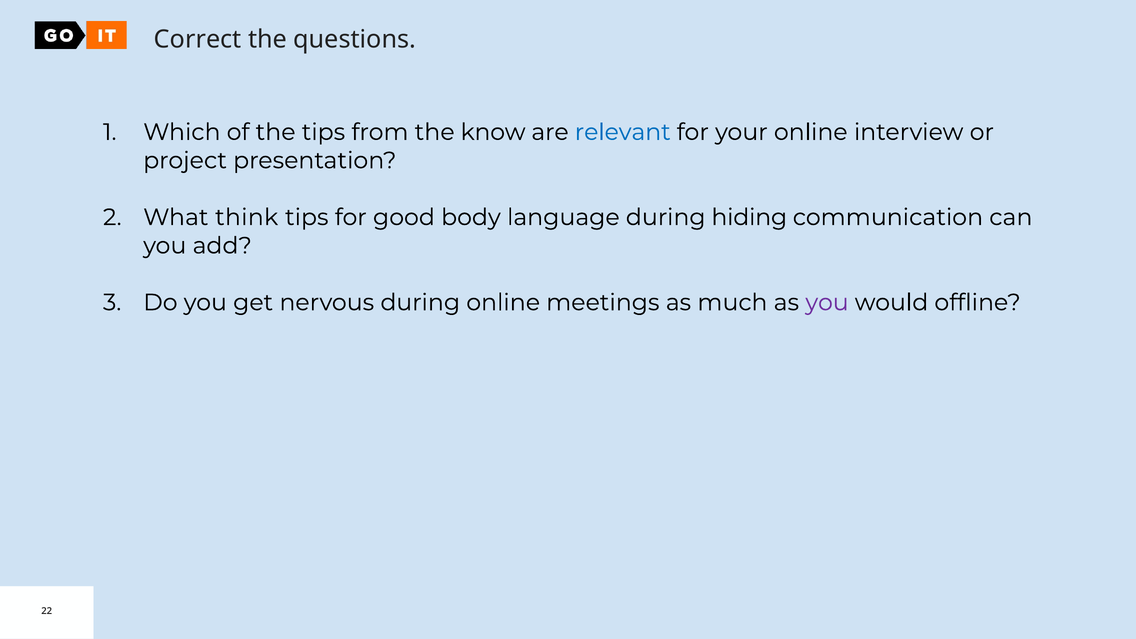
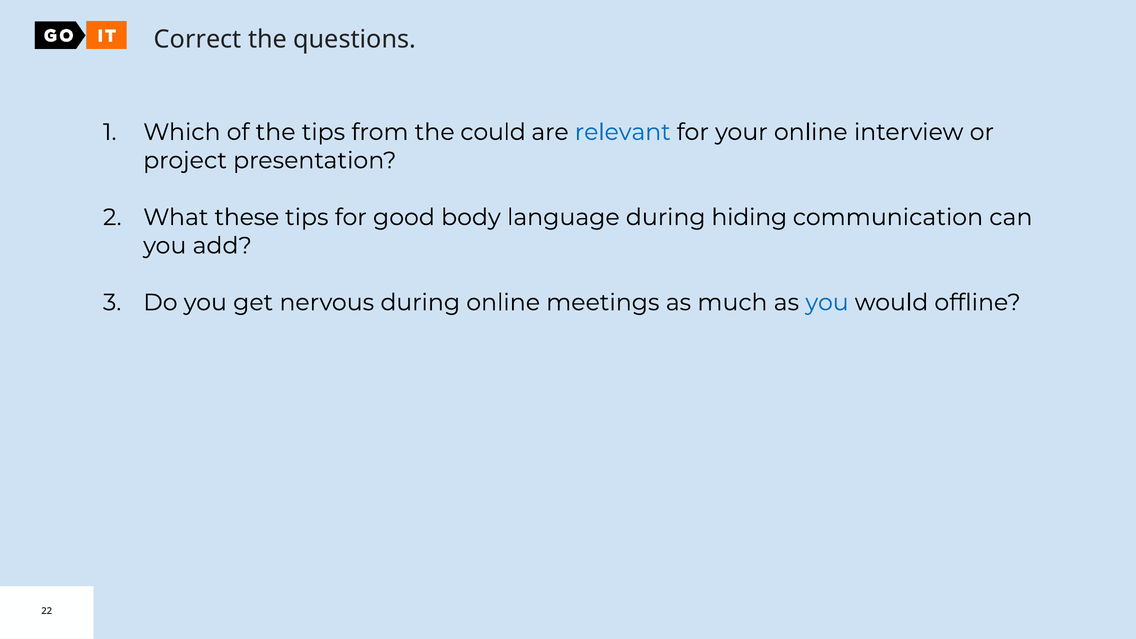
know: know -> could
think: think -> these
you at (827, 302) colour: purple -> blue
